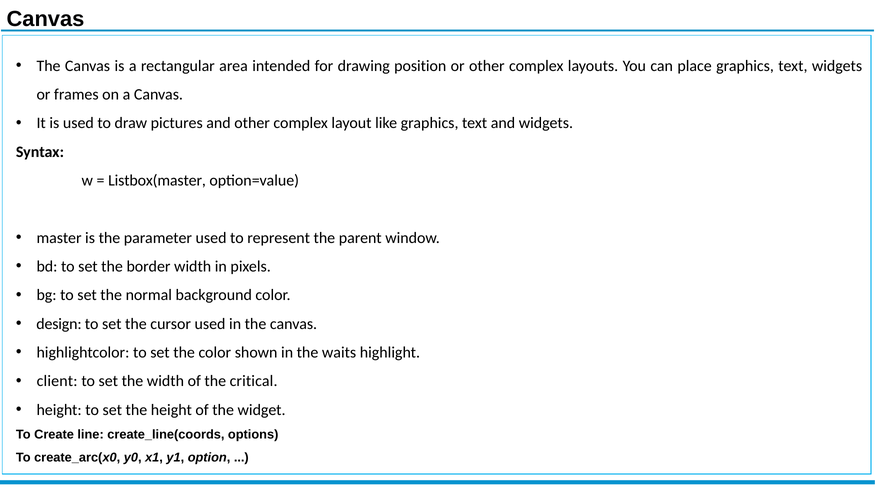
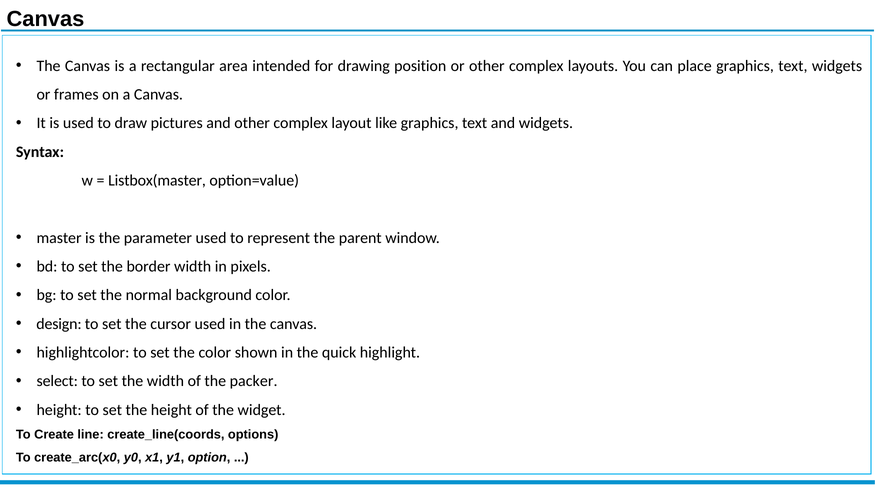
waits: waits -> quick
client: client -> select
critical: critical -> packer
